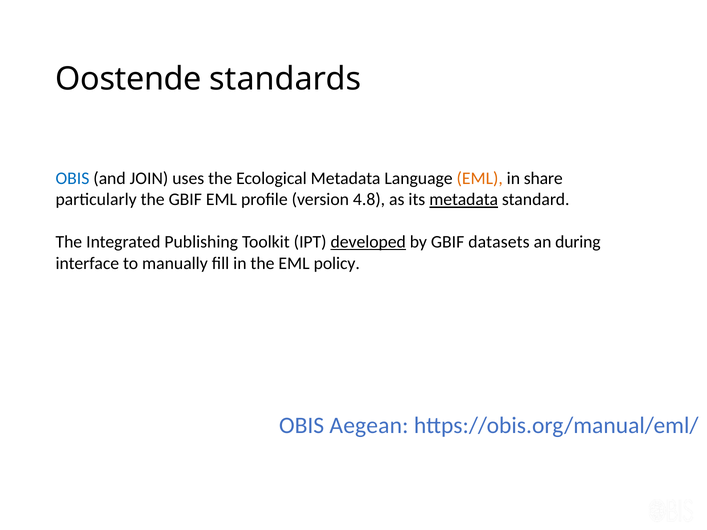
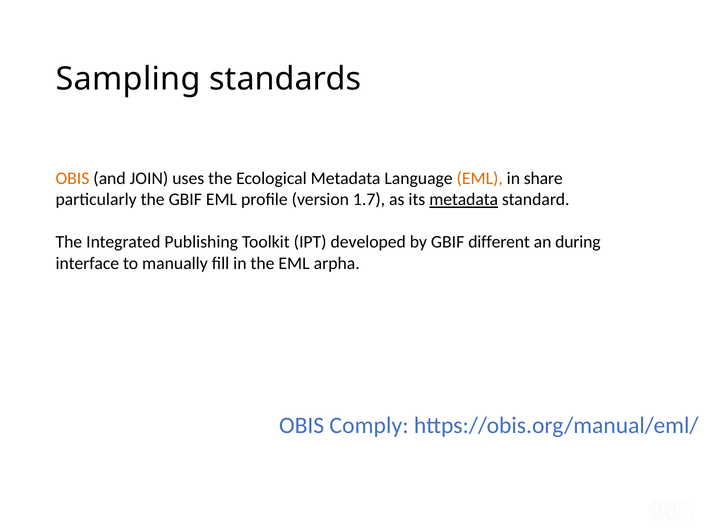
Oostende: Oostende -> Sampling
OBIS at (72, 179) colour: blue -> orange
4.8: 4.8 -> 1.7
developed underline: present -> none
datasets: datasets -> different
policy: policy -> arpha
Aegean: Aegean -> Comply
